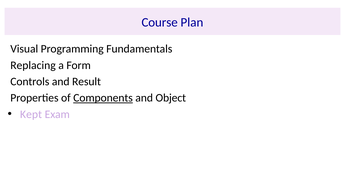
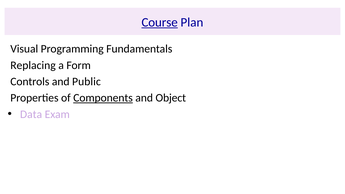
Course underline: none -> present
Result: Result -> Public
Kept: Kept -> Data
